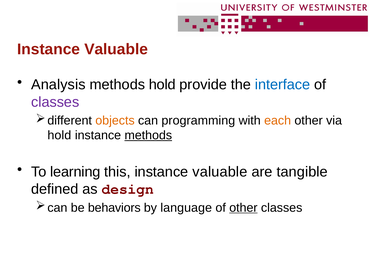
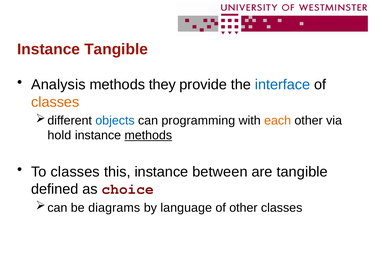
Valuable at (116, 49): Valuable -> Tangible
methods hold: hold -> they
classes at (55, 102) colour: purple -> orange
objects colour: orange -> blue
To learning: learning -> classes
this instance valuable: valuable -> between
design: design -> choice
behaviors: behaviors -> diagrams
other at (243, 208) underline: present -> none
